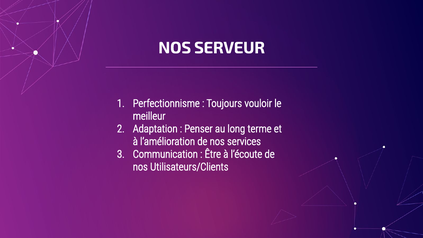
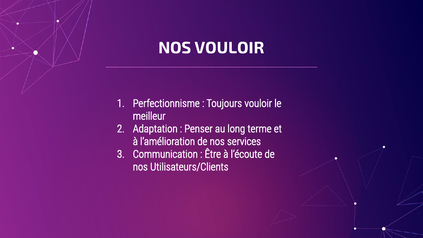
NOS SERVEUR: SERVEUR -> VOULOIR
